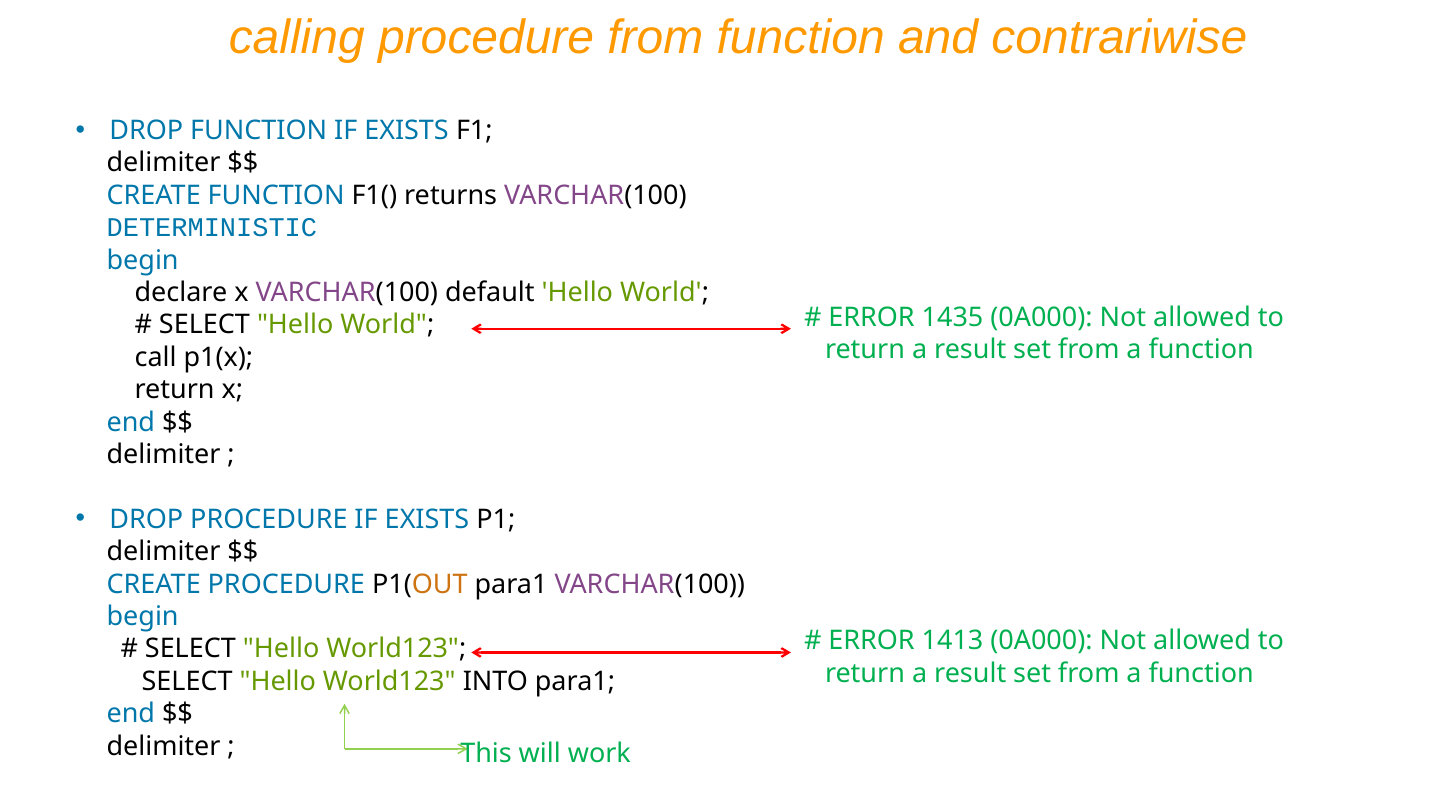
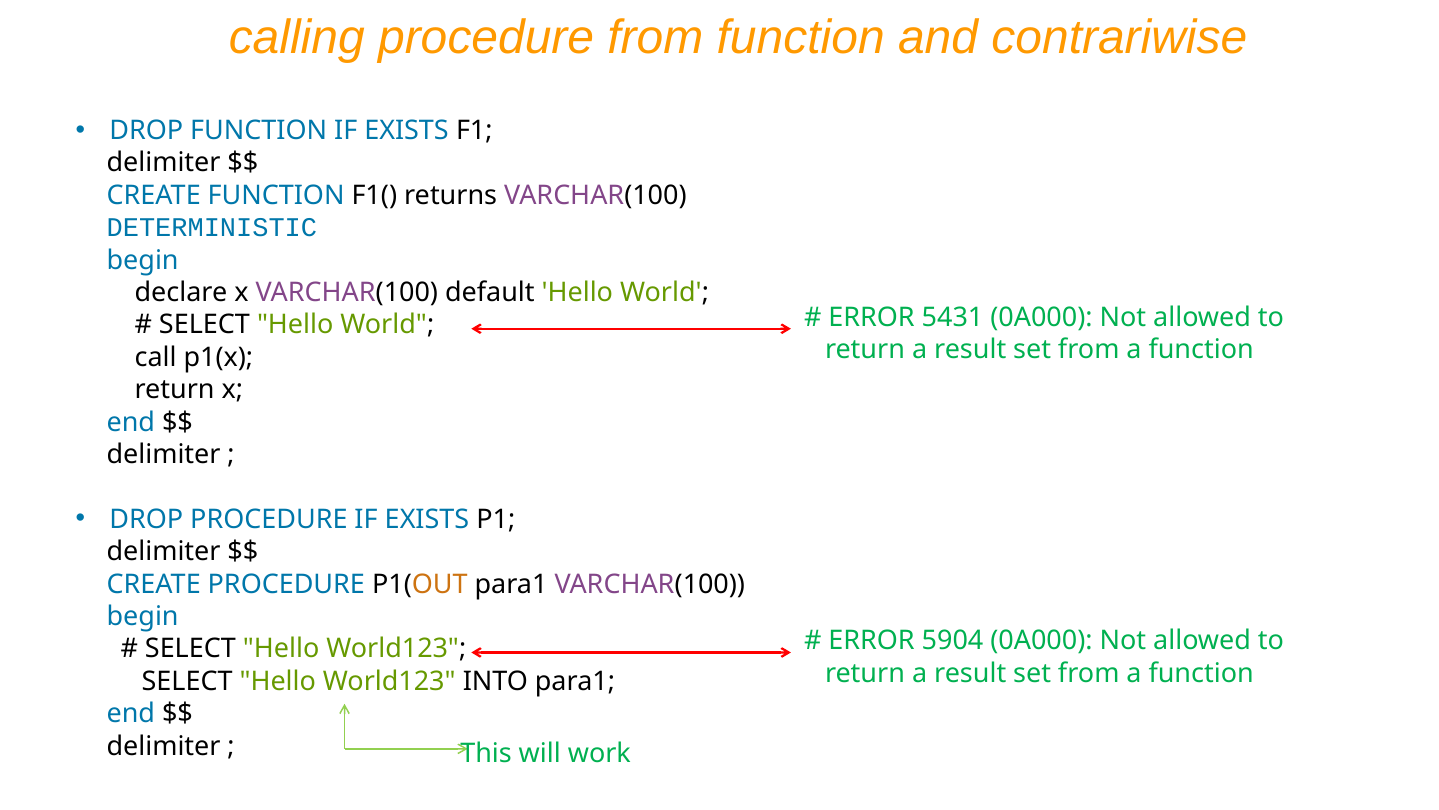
1435: 1435 -> 5431
1413: 1413 -> 5904
